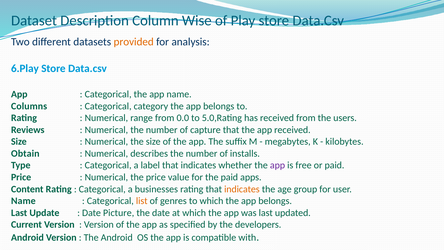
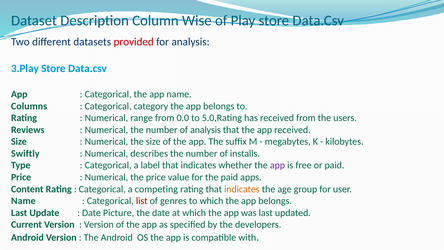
provided colour: orange -> red
6.Play: 6.Play -> 3.Play
of capture: capture -> analysis
Obtain: Obtain -> Swiftly
businesses: businesses -> competing
list colour: orange -> red
